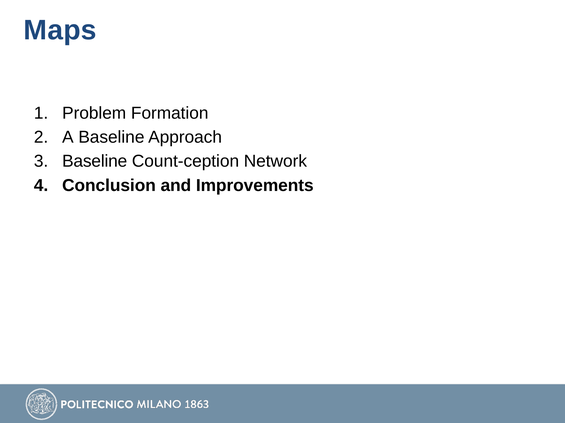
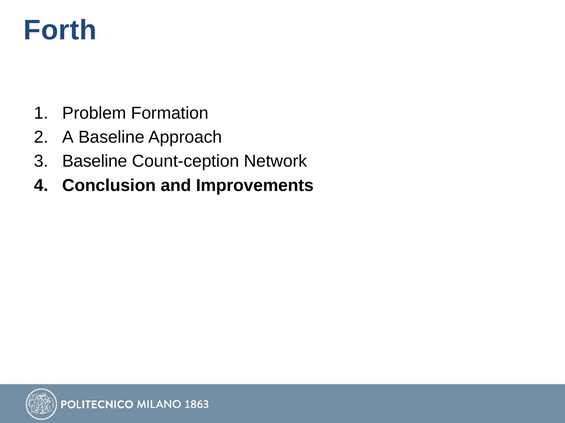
Maps: Maps -> Forth
